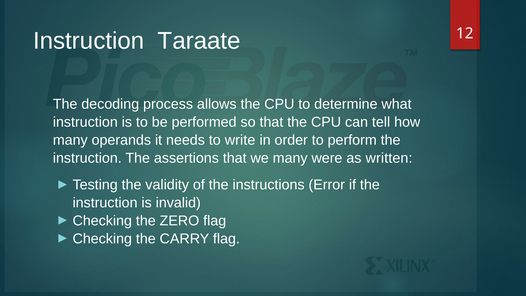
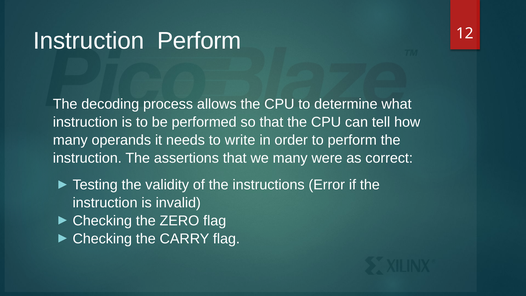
Instruction Taraate: Taraate -> Perform
written: written -> correct
